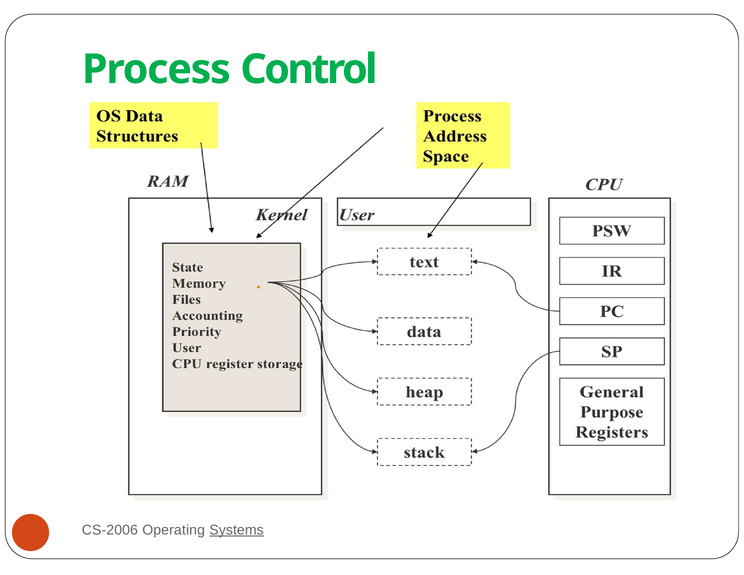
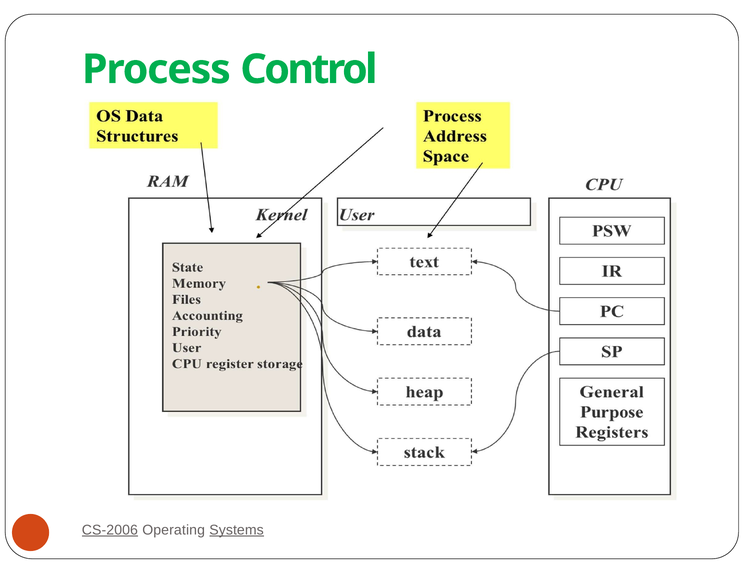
CS-2006 underline: none -> present
